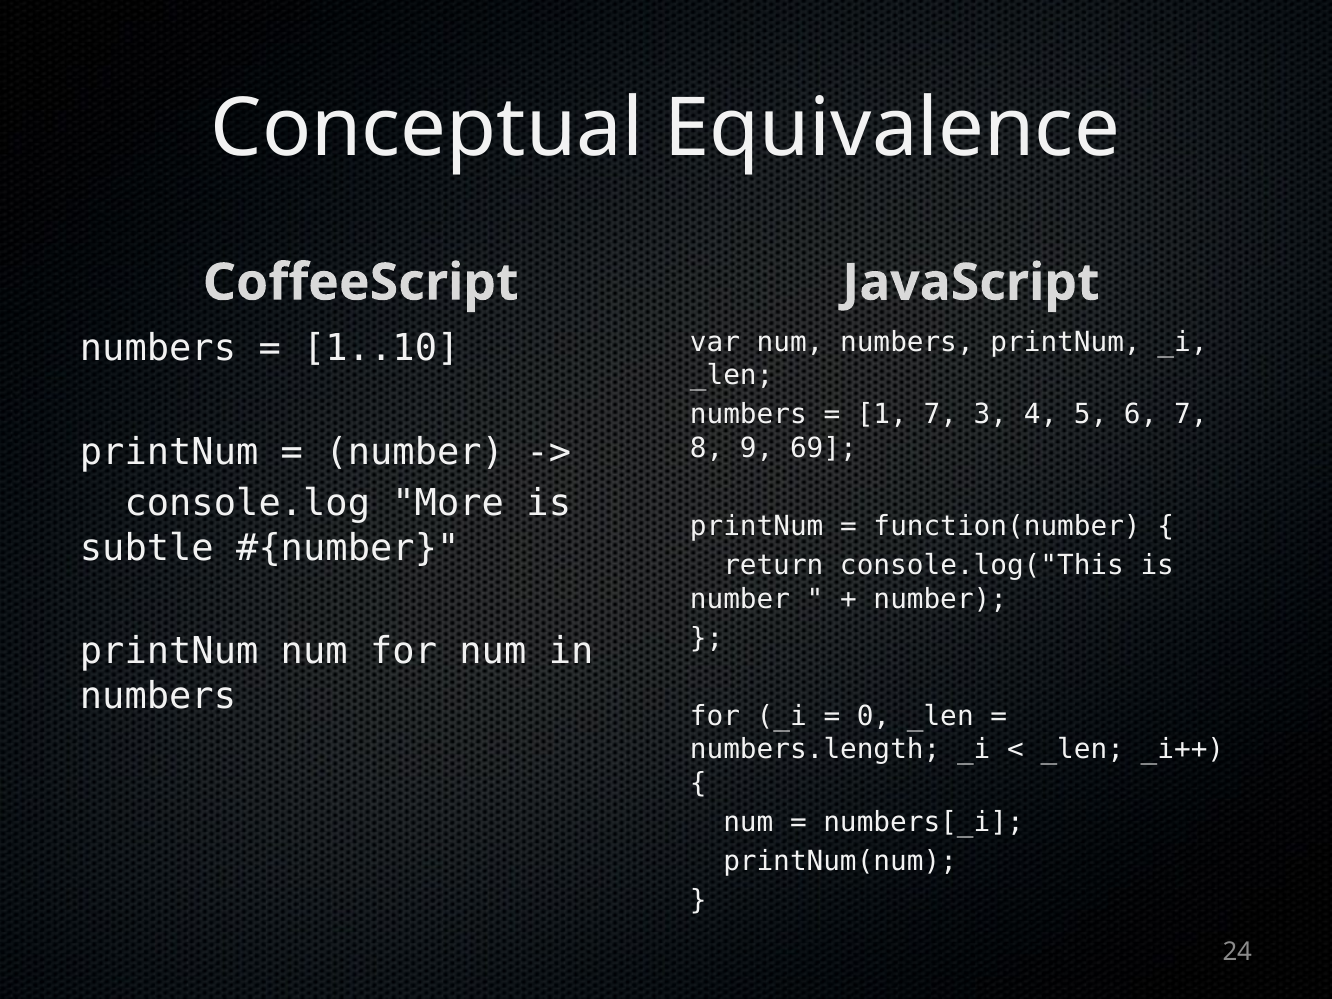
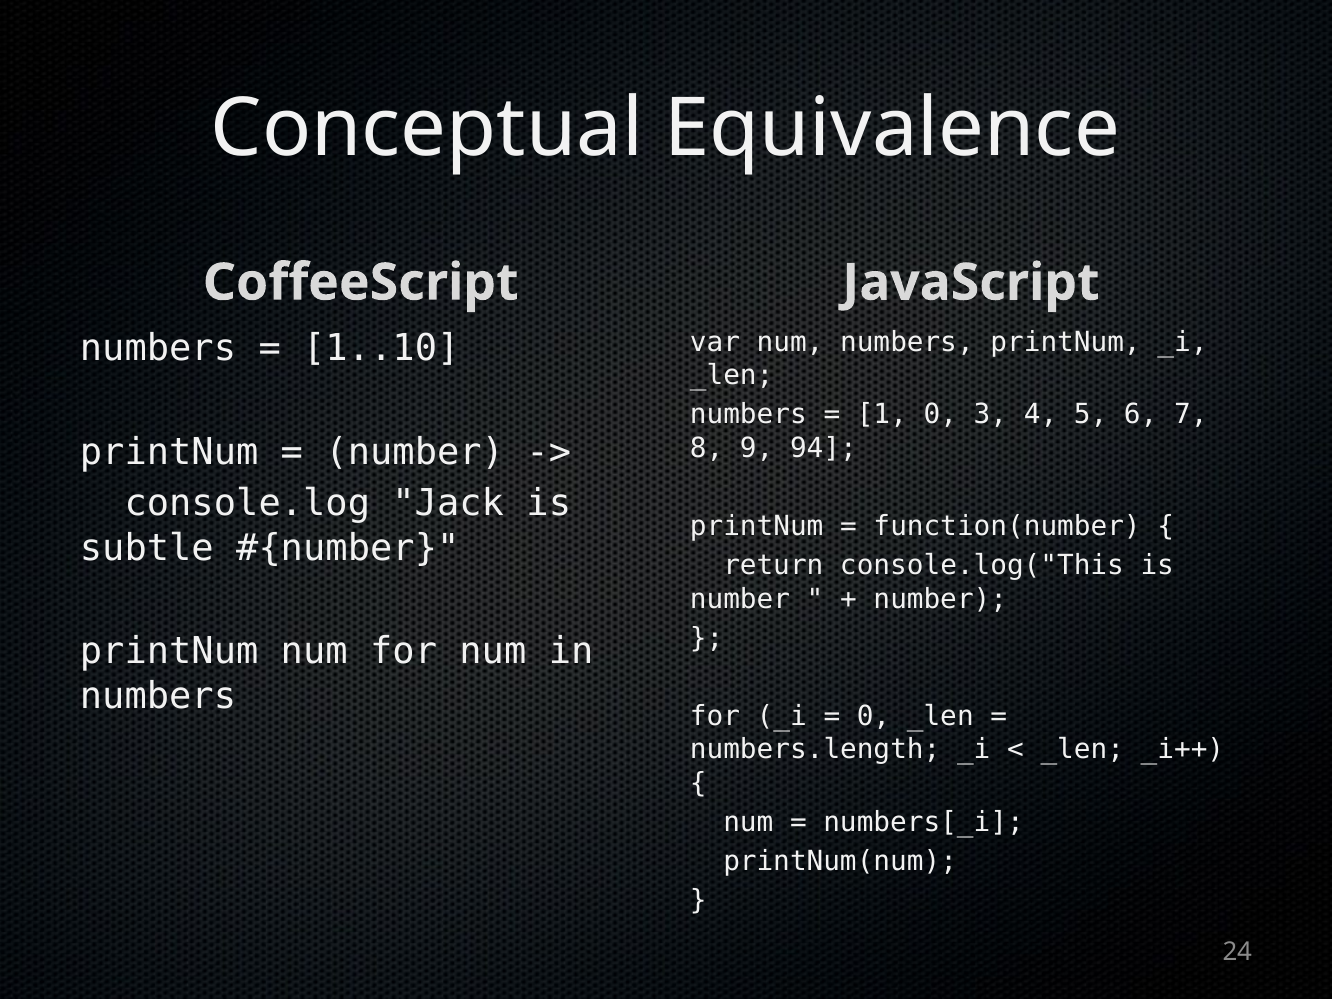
1 7: 7 -> 0
69: 69 -> 94
More: More -> Jack
